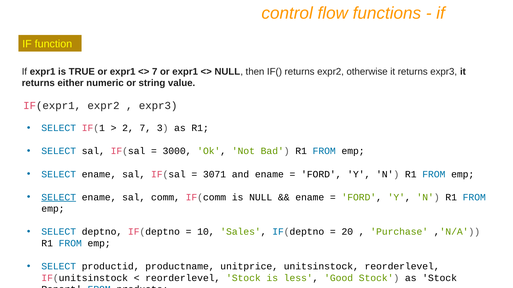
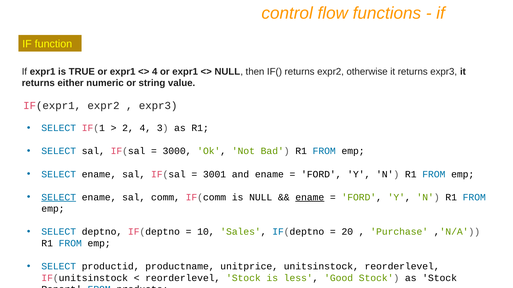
7 at (155, 72): 7 -> 4
2 7: 7 -> 4
3071: 3071 -> 3001
ename at (310, 198) underline: none -> present
